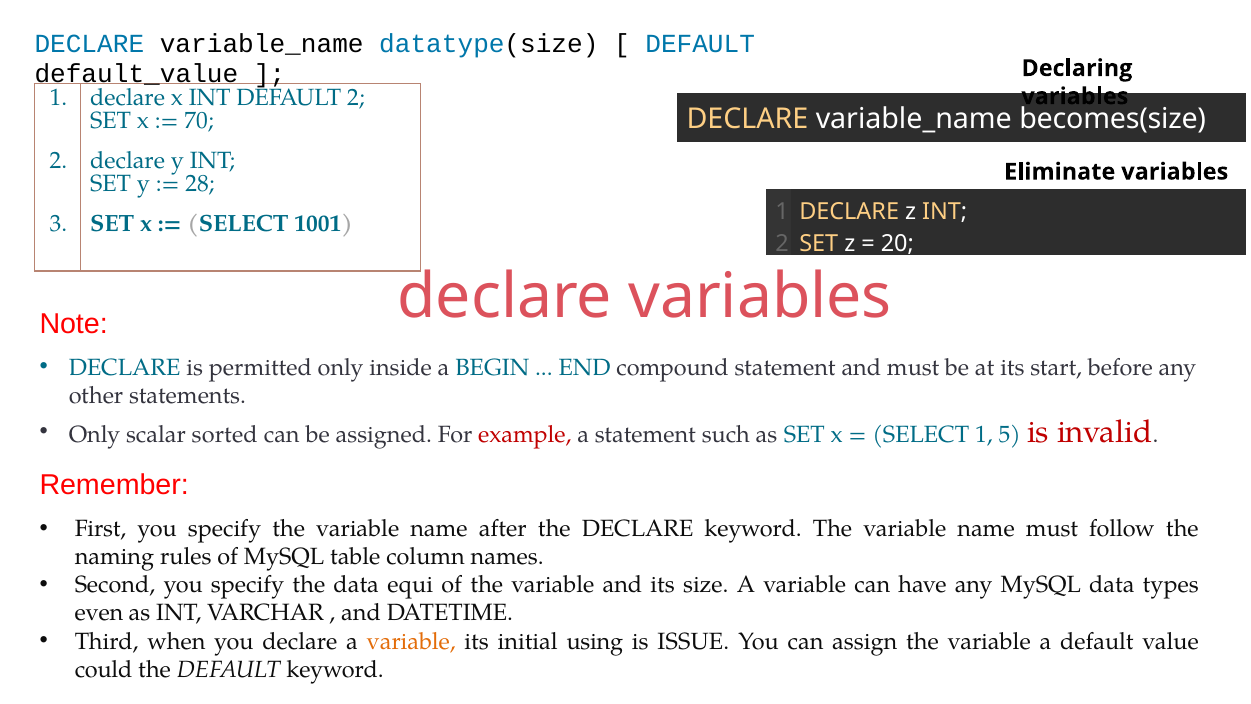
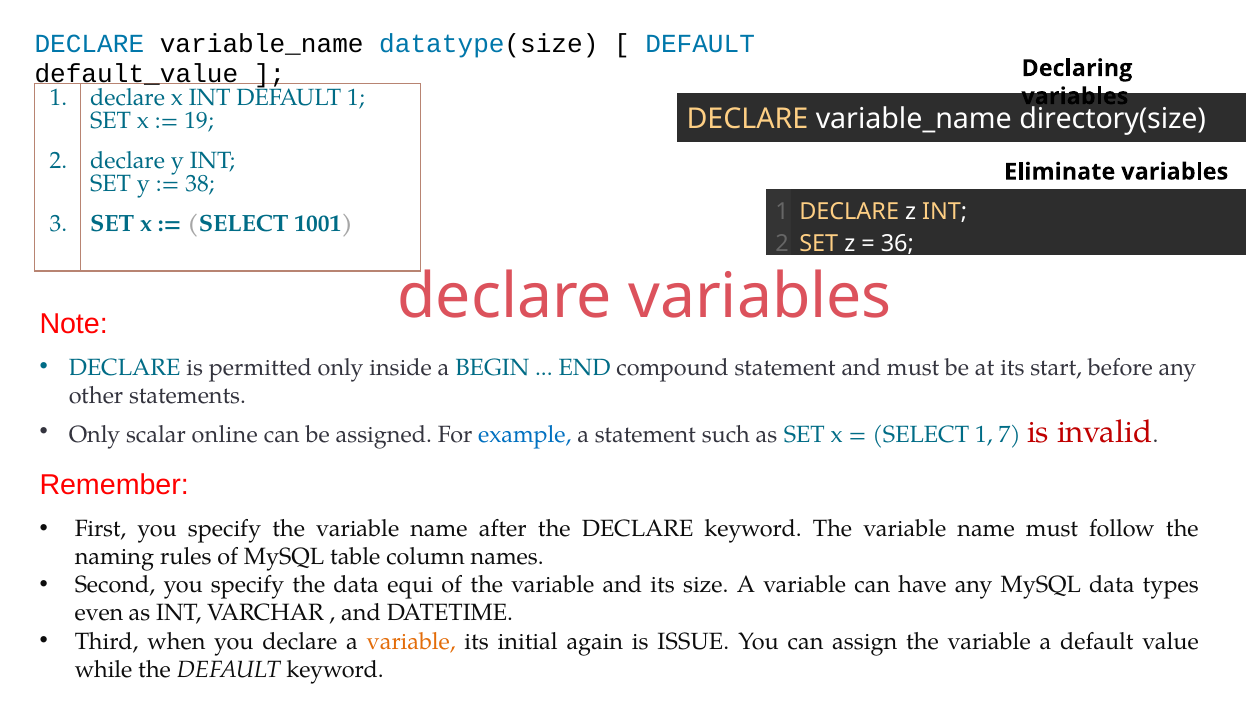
DEFAULT 2: 2 -> 1
becomes(size: becomes(size -> directory(size
70: 70 -> 19
28: 28 -> 38
20: 20 -> 36
sorted: sorted -> online
example colour: red -> blue
5: 5 -> 7
using: using -> again
could: could -> while
